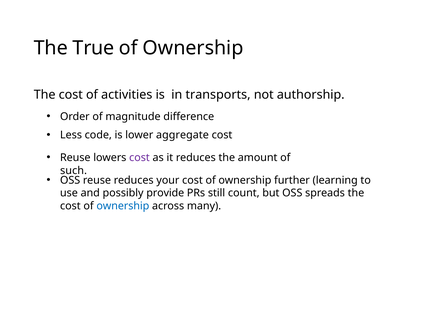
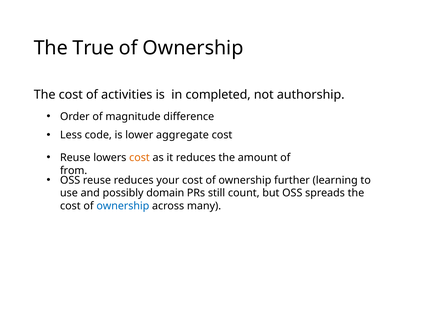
transports: transports -> completed
cost at (139, 158) colour: purple -> orange
such: such -> from
provide: provide -> domain
